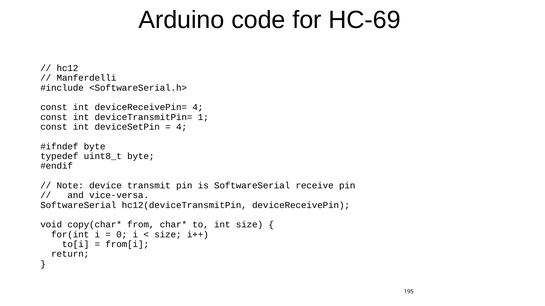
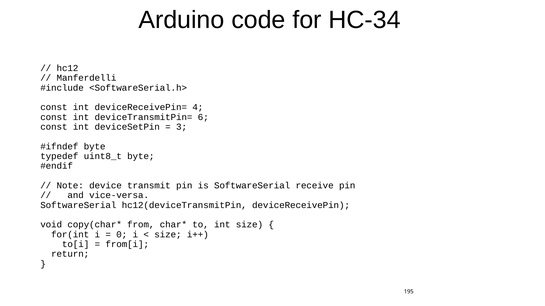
HC-69: HC-69 -> HC-34
1: 1 -> 6
4 at (182, 127): 4 -> 3
